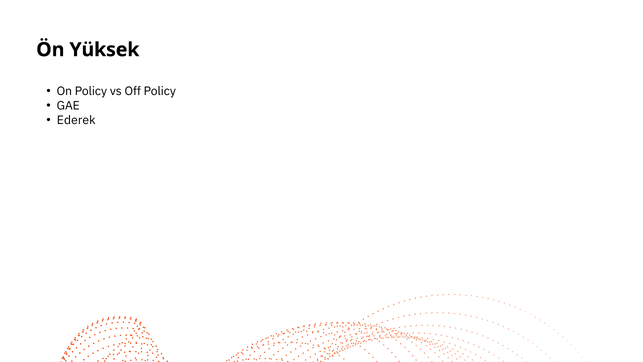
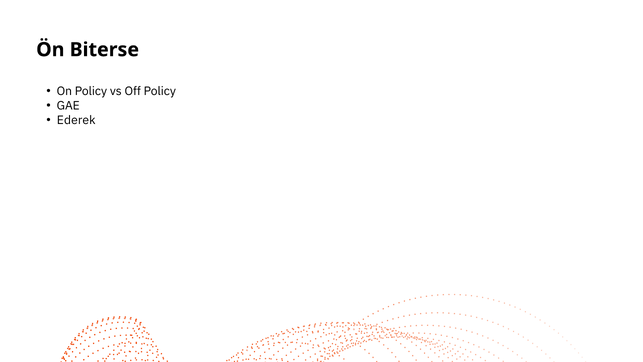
Yüksek: Yüksek -> Biterse
